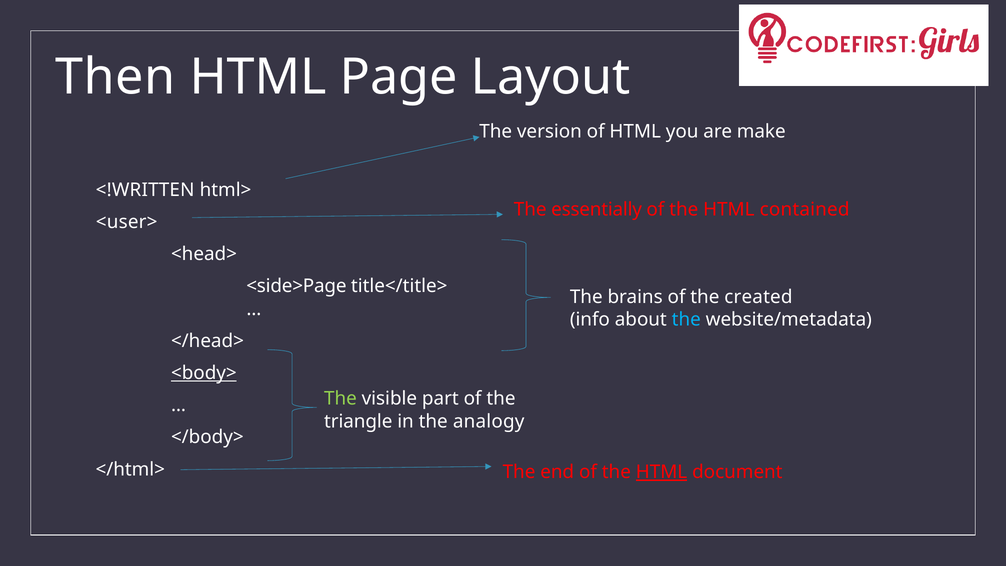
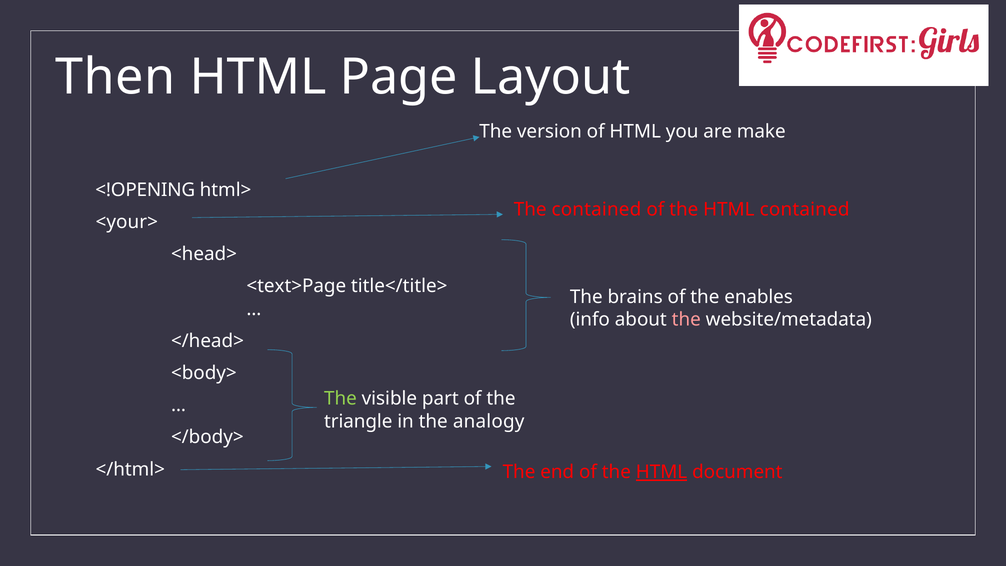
<!WRITTEN: <!WRITTEN -> <!OPENING
The essentially: essentially -> contained
<user>: <user> -> <your>
<side>Page: <side>Page -> <text>Page
created: created -> enables
the at (686, 319) colour: light blue -> pink
<body> underline: present -> none
